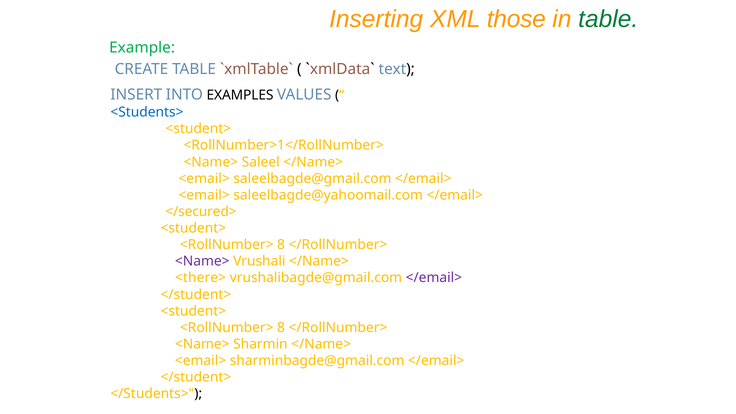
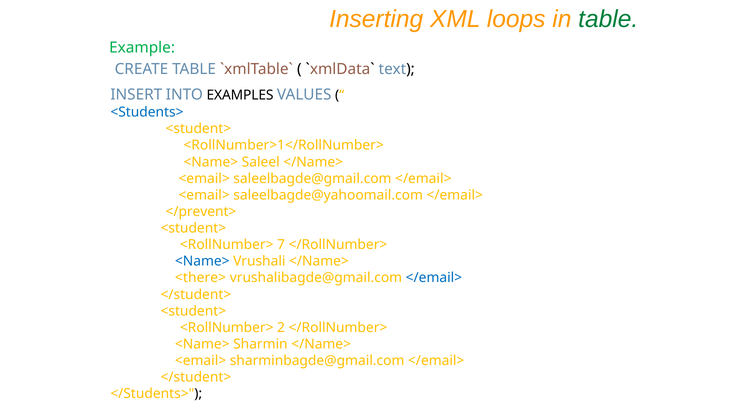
those: those -> loops
</secured>: </secured> -> </prevent>
8 at (281, 245): 8 -> 7
<Name> at (202, 261) colour: purple -> blue
</email> at (434, 278) colour: purple -> blue
8 at (281, 328): 8 -> 2
